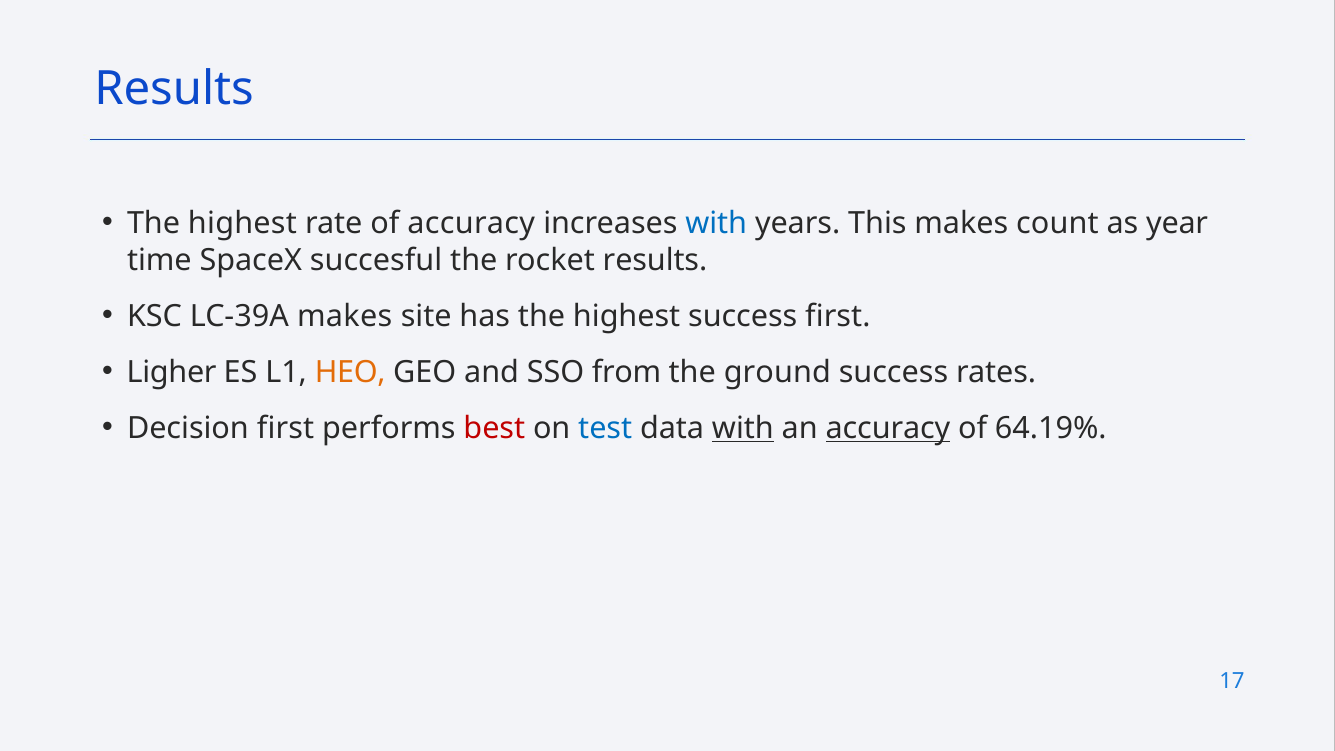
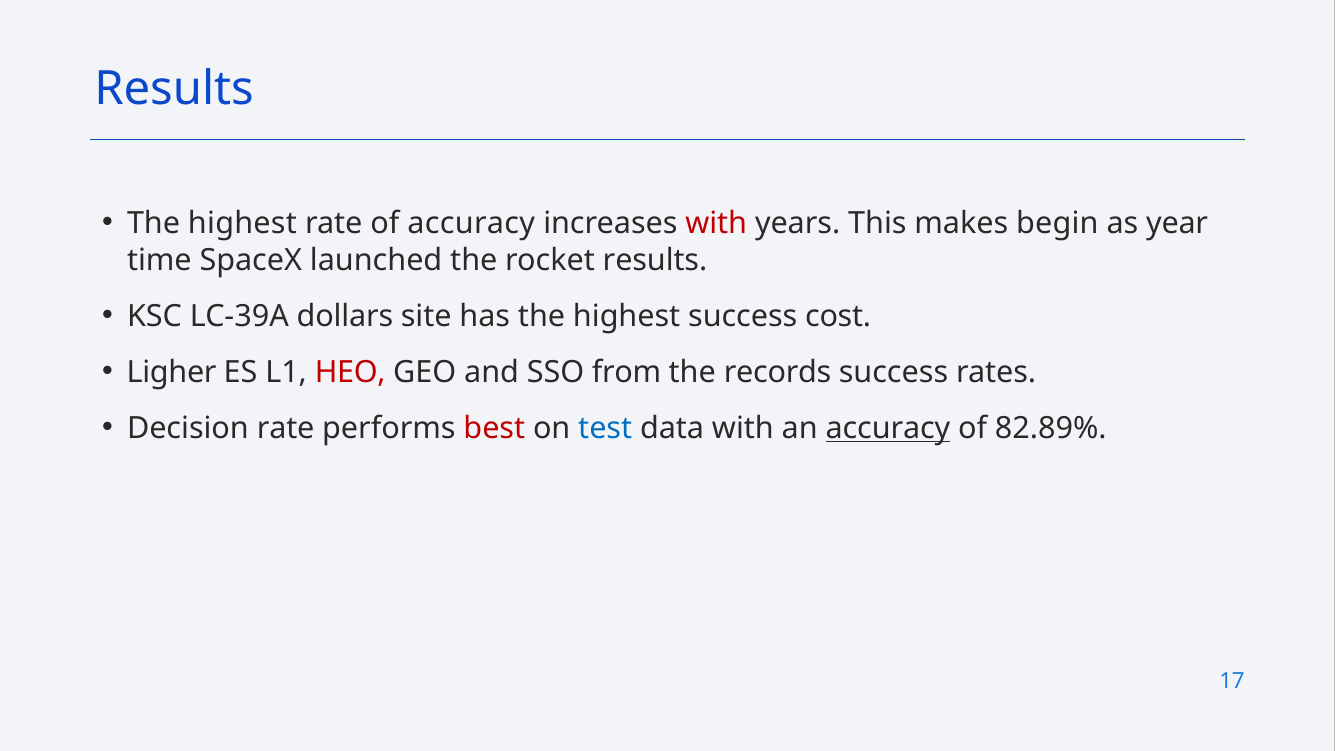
with at (716, 223) colour: blue -> red
count: count -> begin
succesful: succesful -> launched
LC-39A makes: makes -> dollars
success first: first -> cost
HEO colour: orange -> red
ground: ground -> records
Decision first: first -> rate
with at (743, 428) underline: present -> none
64.19%: 64.19% -> 82.89%
